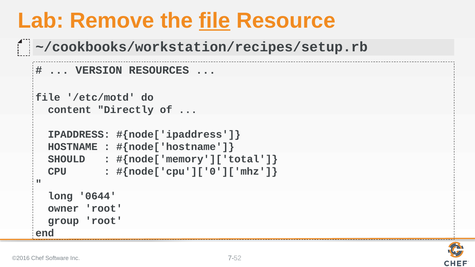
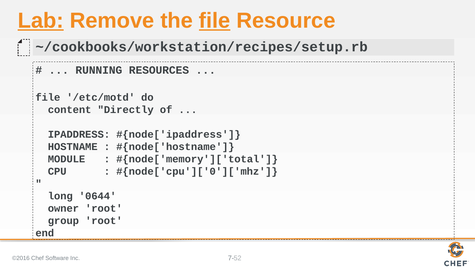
Lab underline: none -> present
VERSION: VERSION -> RUNNING
SHOULD: SHOULD -> MODULE
